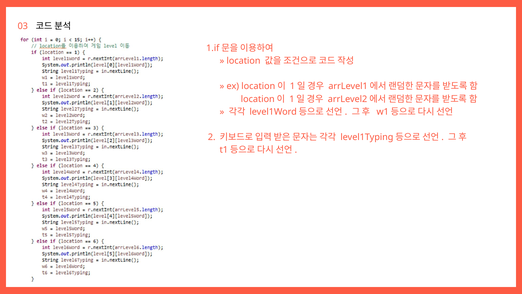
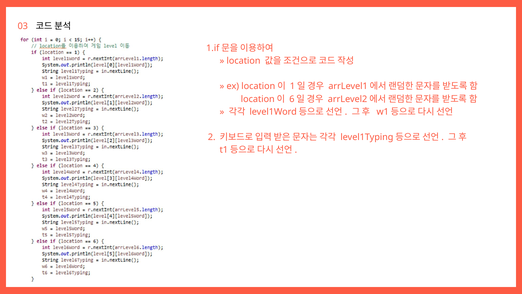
1 at (292, 99): 1 -> 6
